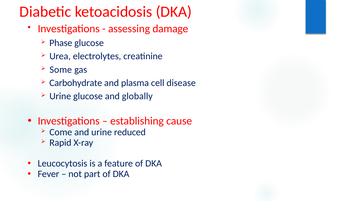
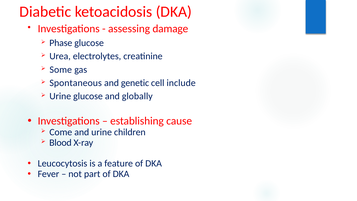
Carbohydrate: Carbohydrate -> Spontaneous
plasma: plasma -> genetic
disease: disease -> include
reduced: reduced -> children
Rapid: Rapid -> Blood
